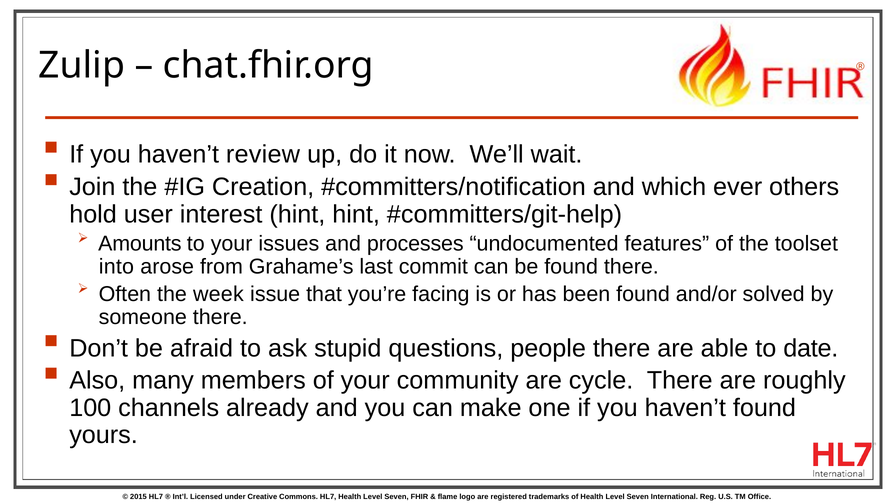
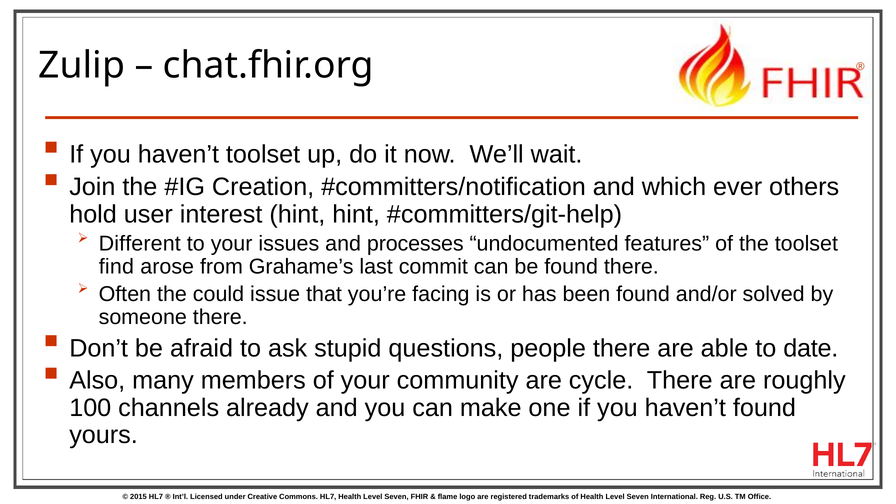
haven’t review: review -> toolset
Amounts: Amounts -> Different
into: into -> find
week: week -> could
